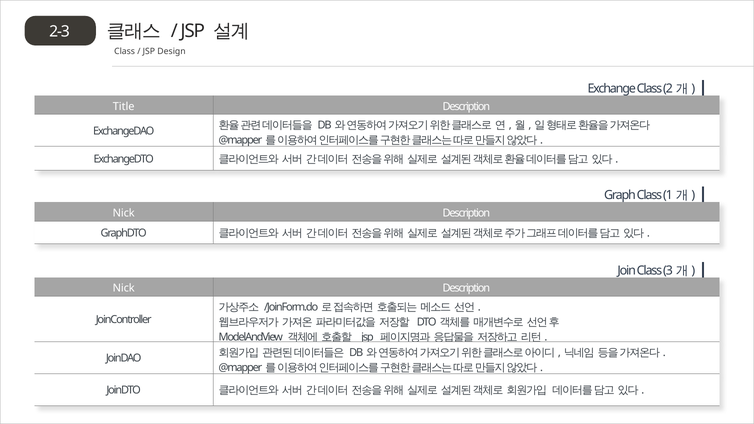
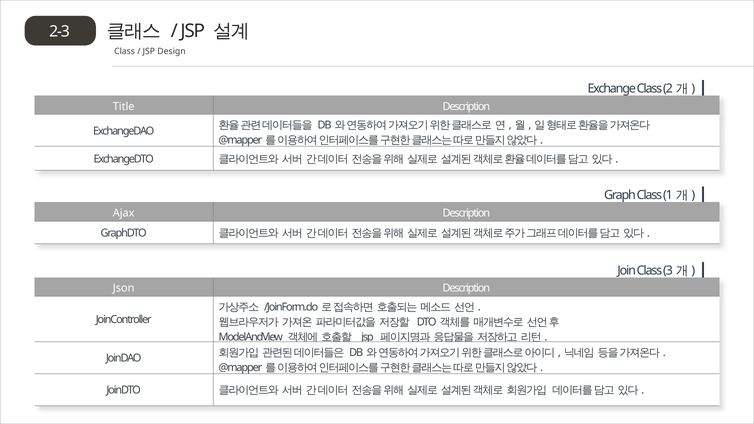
Nick at (124, 213): Nick -> Ajax
Nick at (124, 288): Nick -> Json
